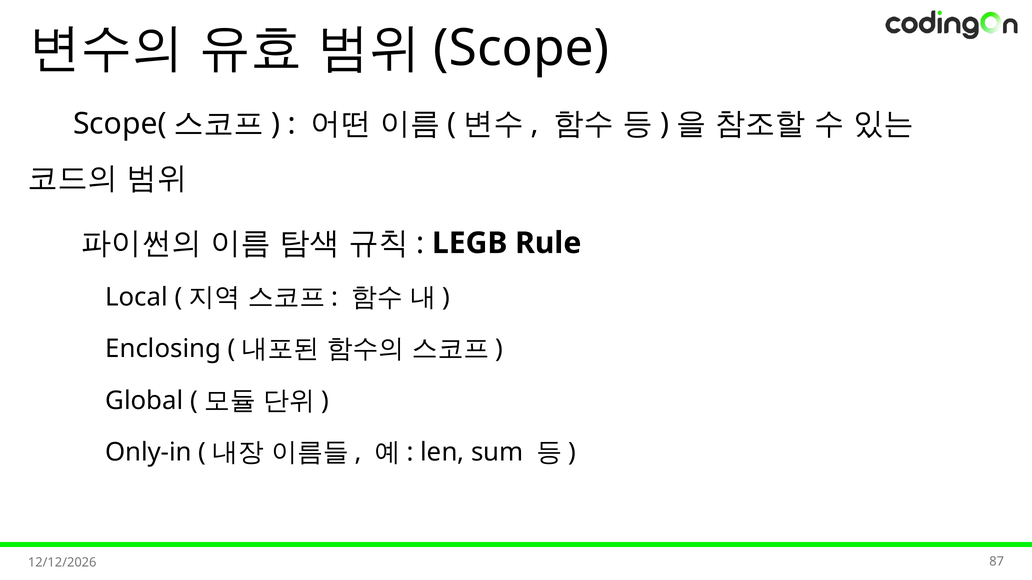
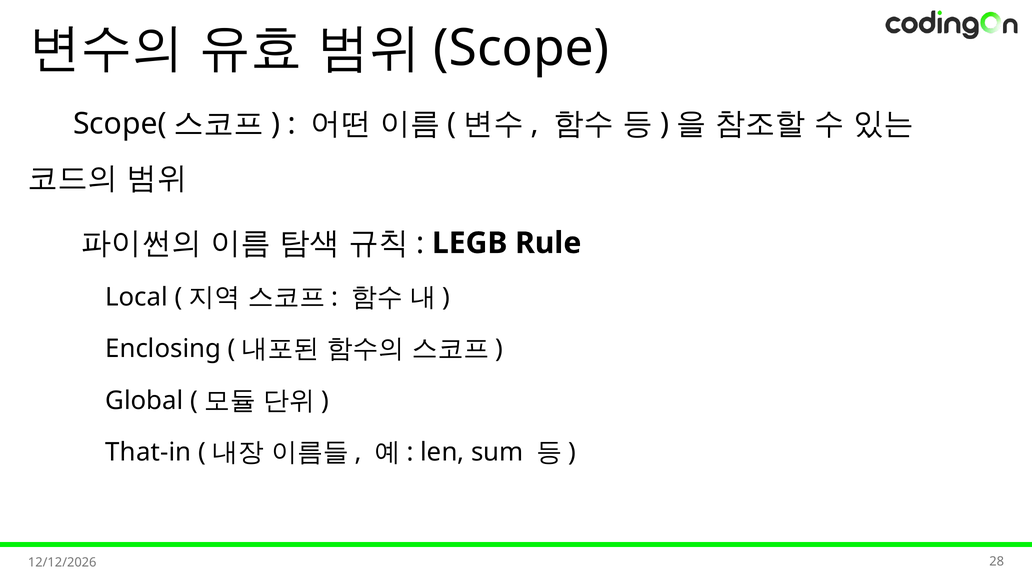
Only-in: Only-in -> That-in
87: 87 -> 28
